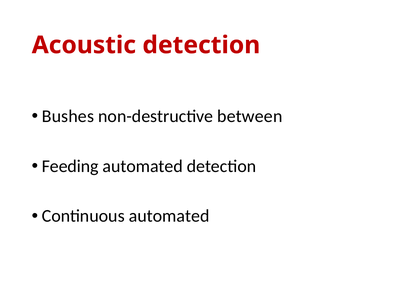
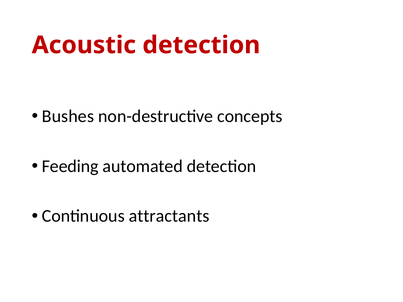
between: between -> concepts
Continuous automated: automated -> attractants
